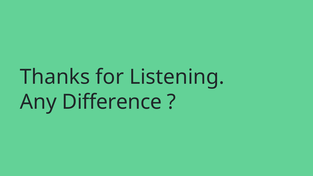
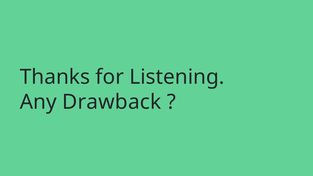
Difference: Difference -> Drawback
